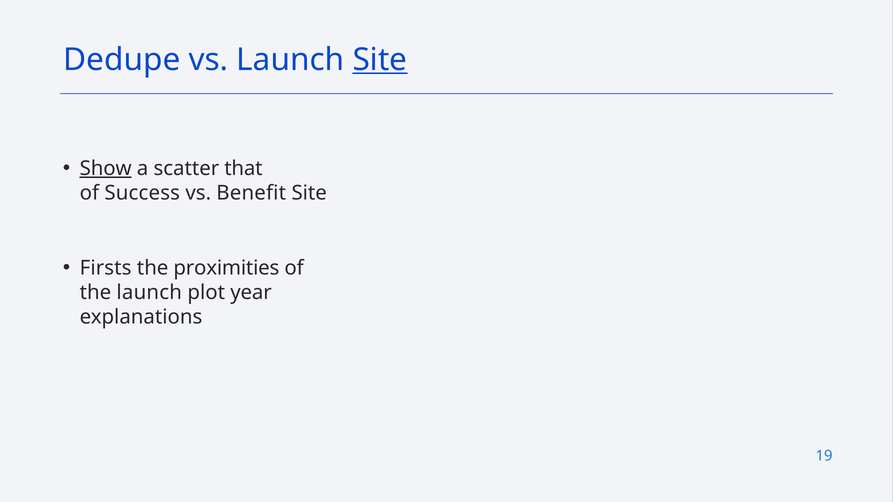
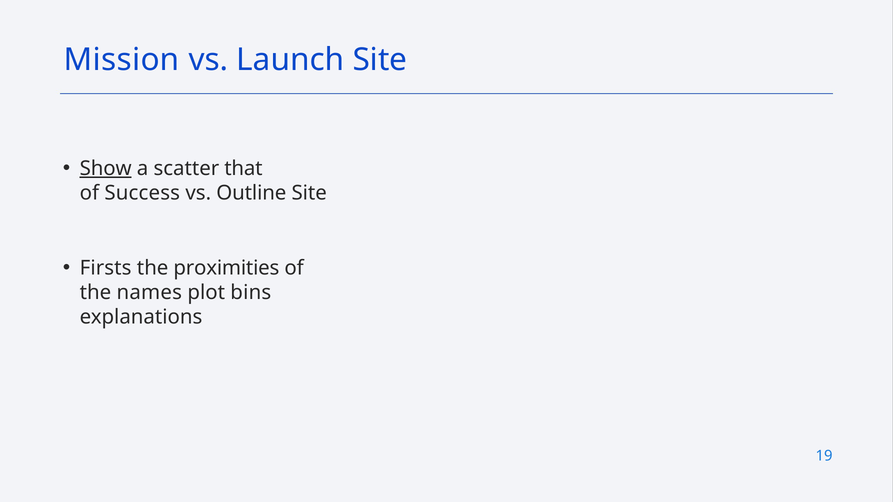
Dedupe: Dedupe -> Mission
Site at (380, 60) underline: present -> none
Benefit: Benefit -> Outline
the launch: launch -> names
year: year -> bins
